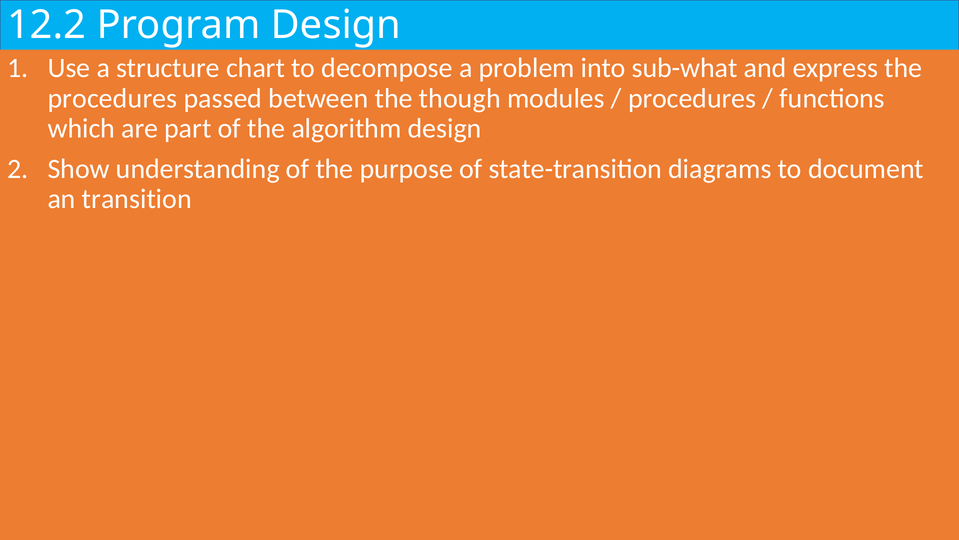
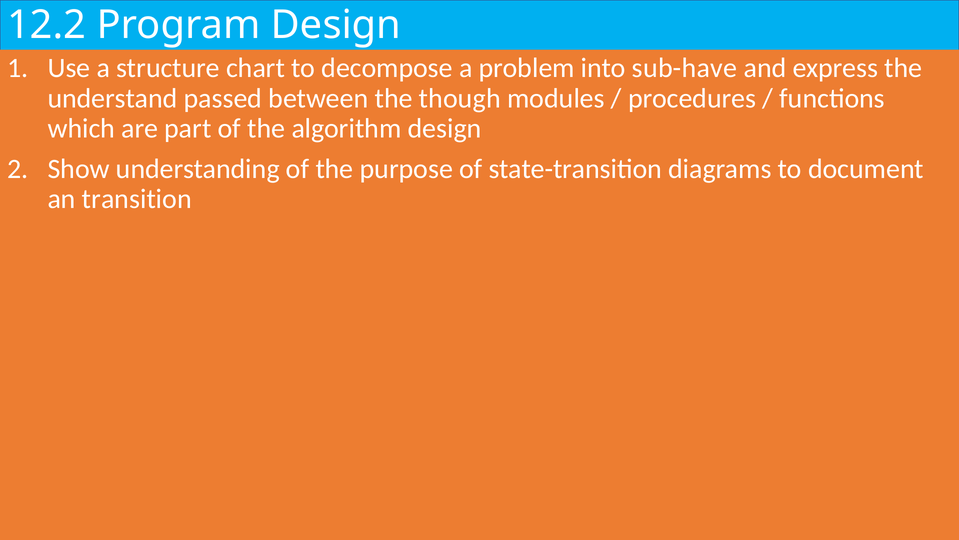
sub-what: sub-what -> sub-have
procedures at (112, 98): procedures -> understand
